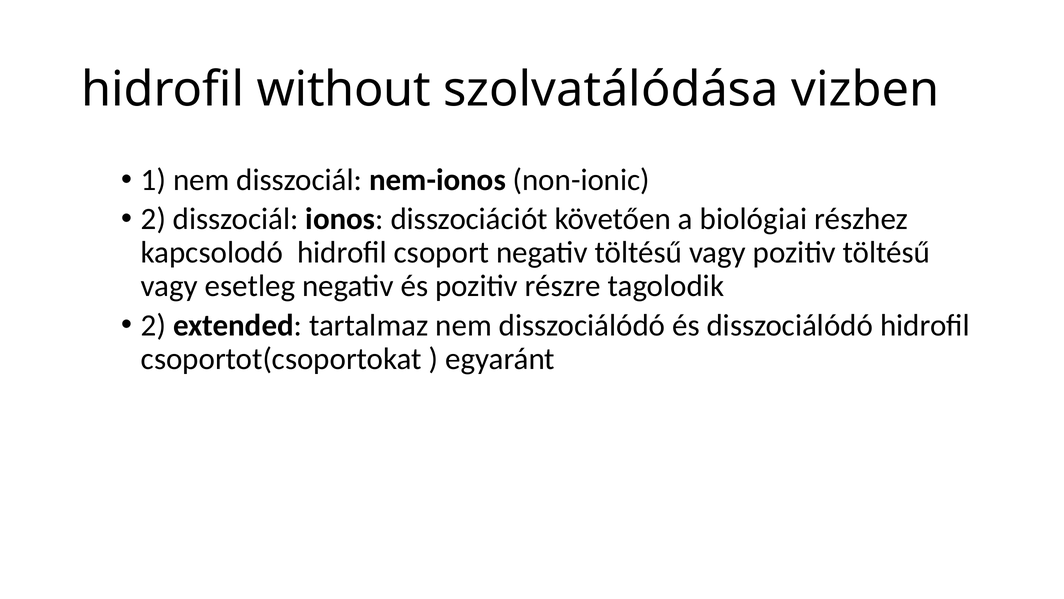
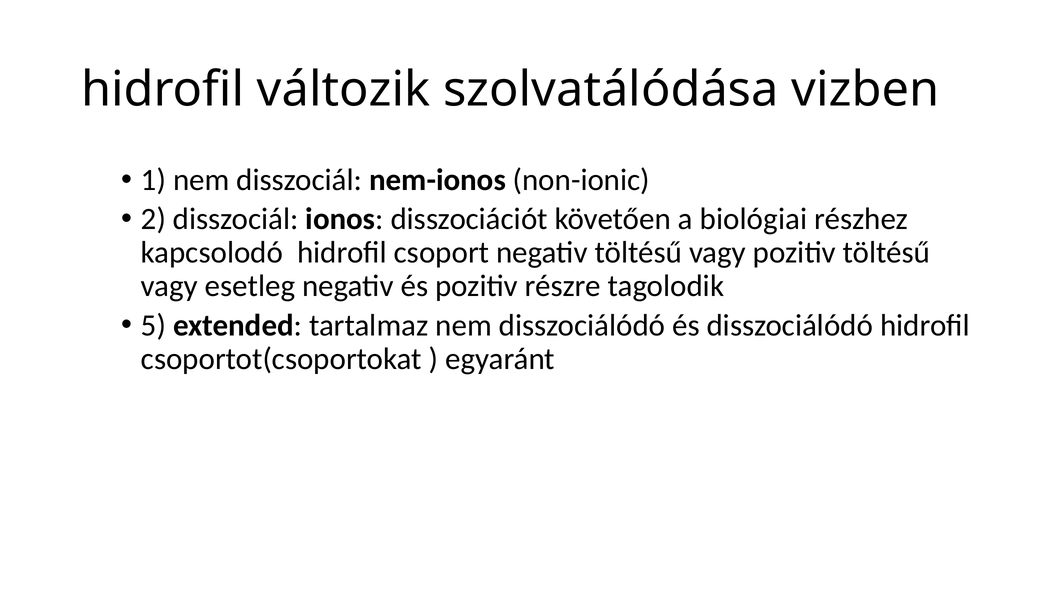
without: without -> változik
2 at (154, 325): 2 -> 5
